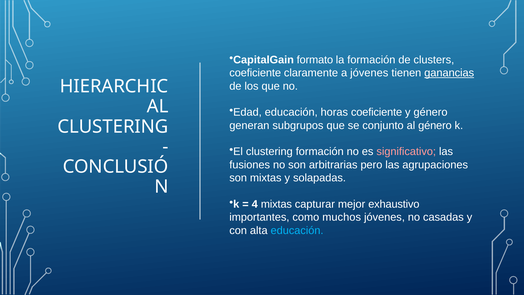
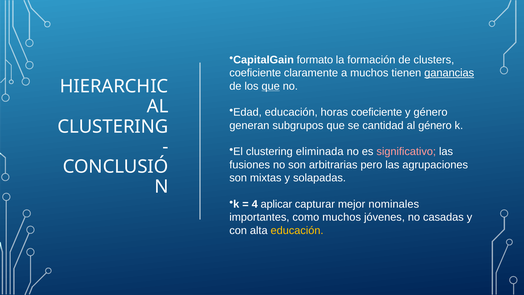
a jóvenes: jóvenes -> muchos
que at (271, 86) underline: none -> present
conjunto: conjunto -> cantidad
clustering formación: formación -> eliminada
4 mixtas: mixtas -> aplicar
exhaustivo: exhaustivo -> nominales
educación at (297, 230) colour: light blue -> yellow
